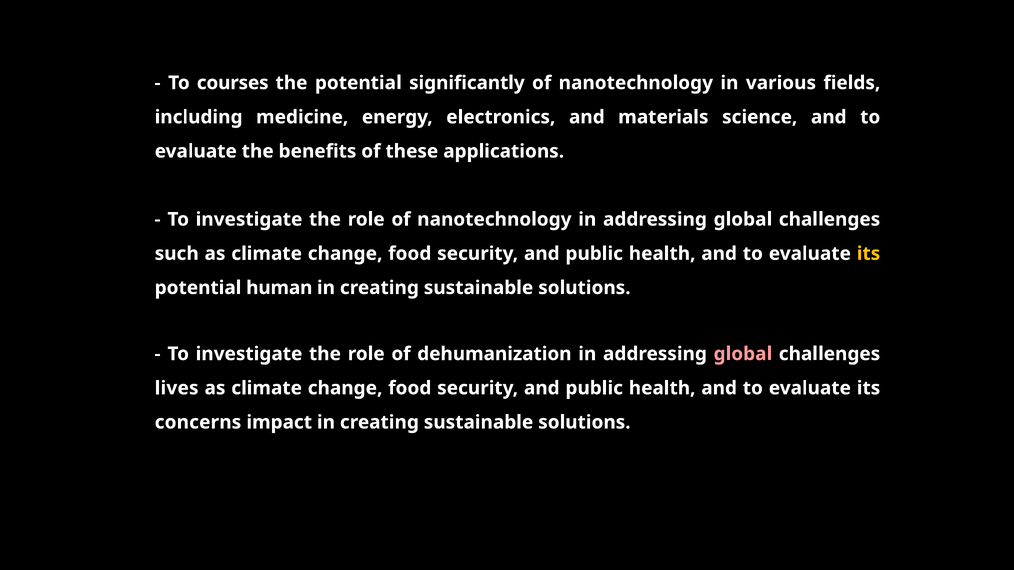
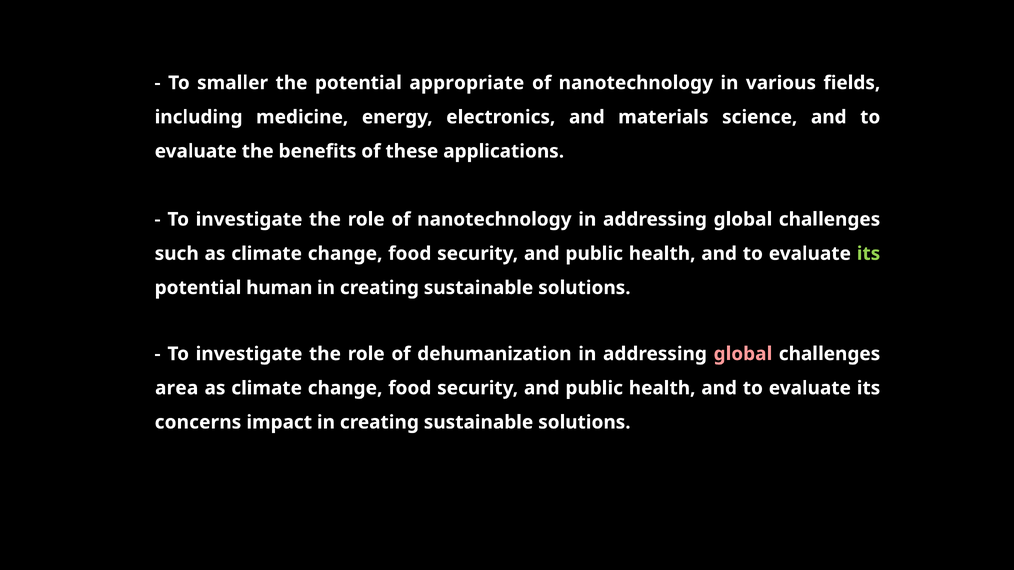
courses: courses -> smaller
significantly: significantly -> appropriate
its at (869, 254) colour: yellow -> light green
lives: lives -> area
